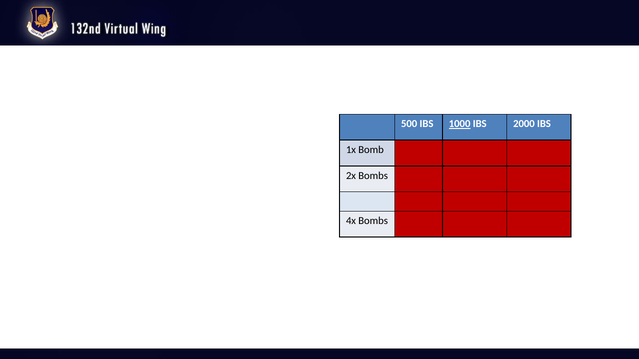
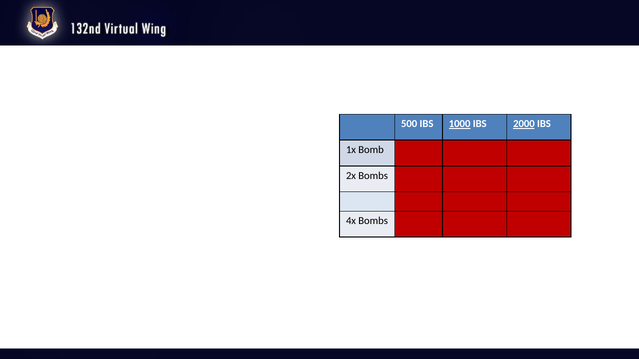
2000 underline: none -> present
